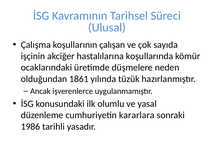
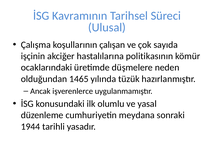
koşullarında: koşullarında -> politikasının
1861: 1861 -> 1465
kararlara: kararlara -> meydana
1986: 1986 -> 1944
